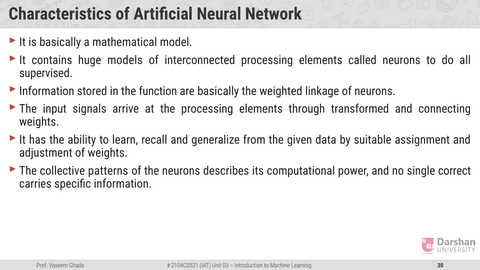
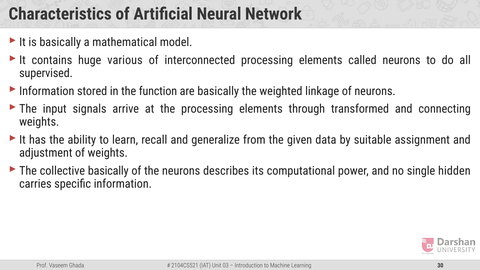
models: models -> various
collective patterns: patterns -> basically
correct: correct -> hidden
